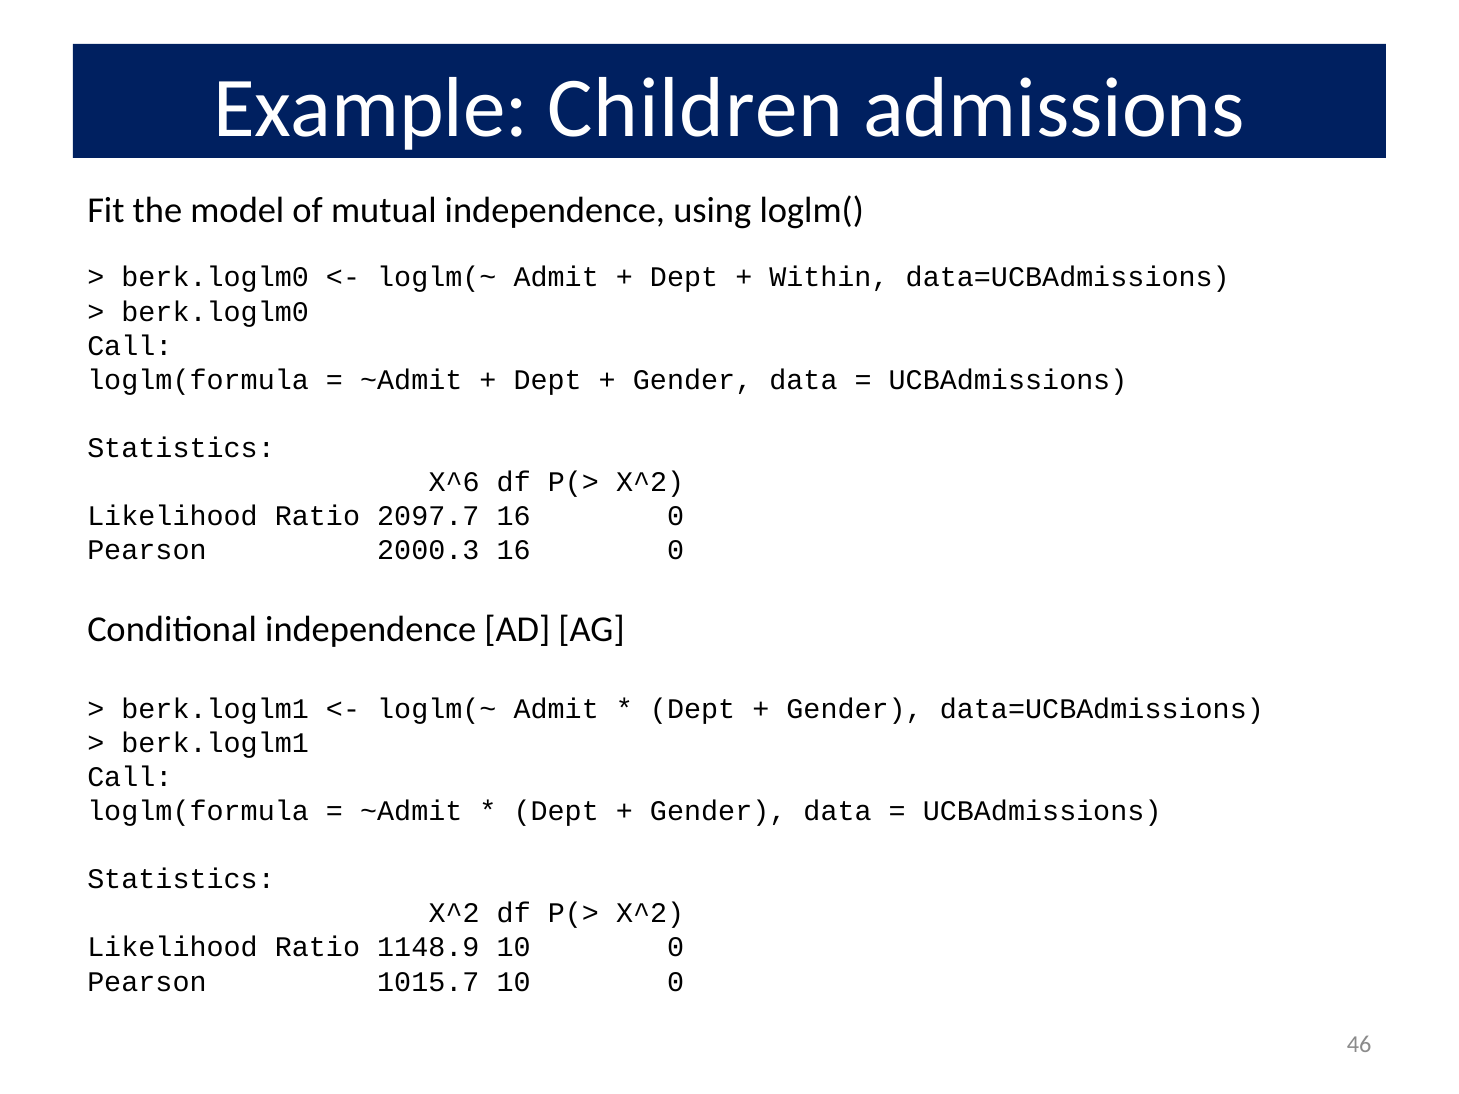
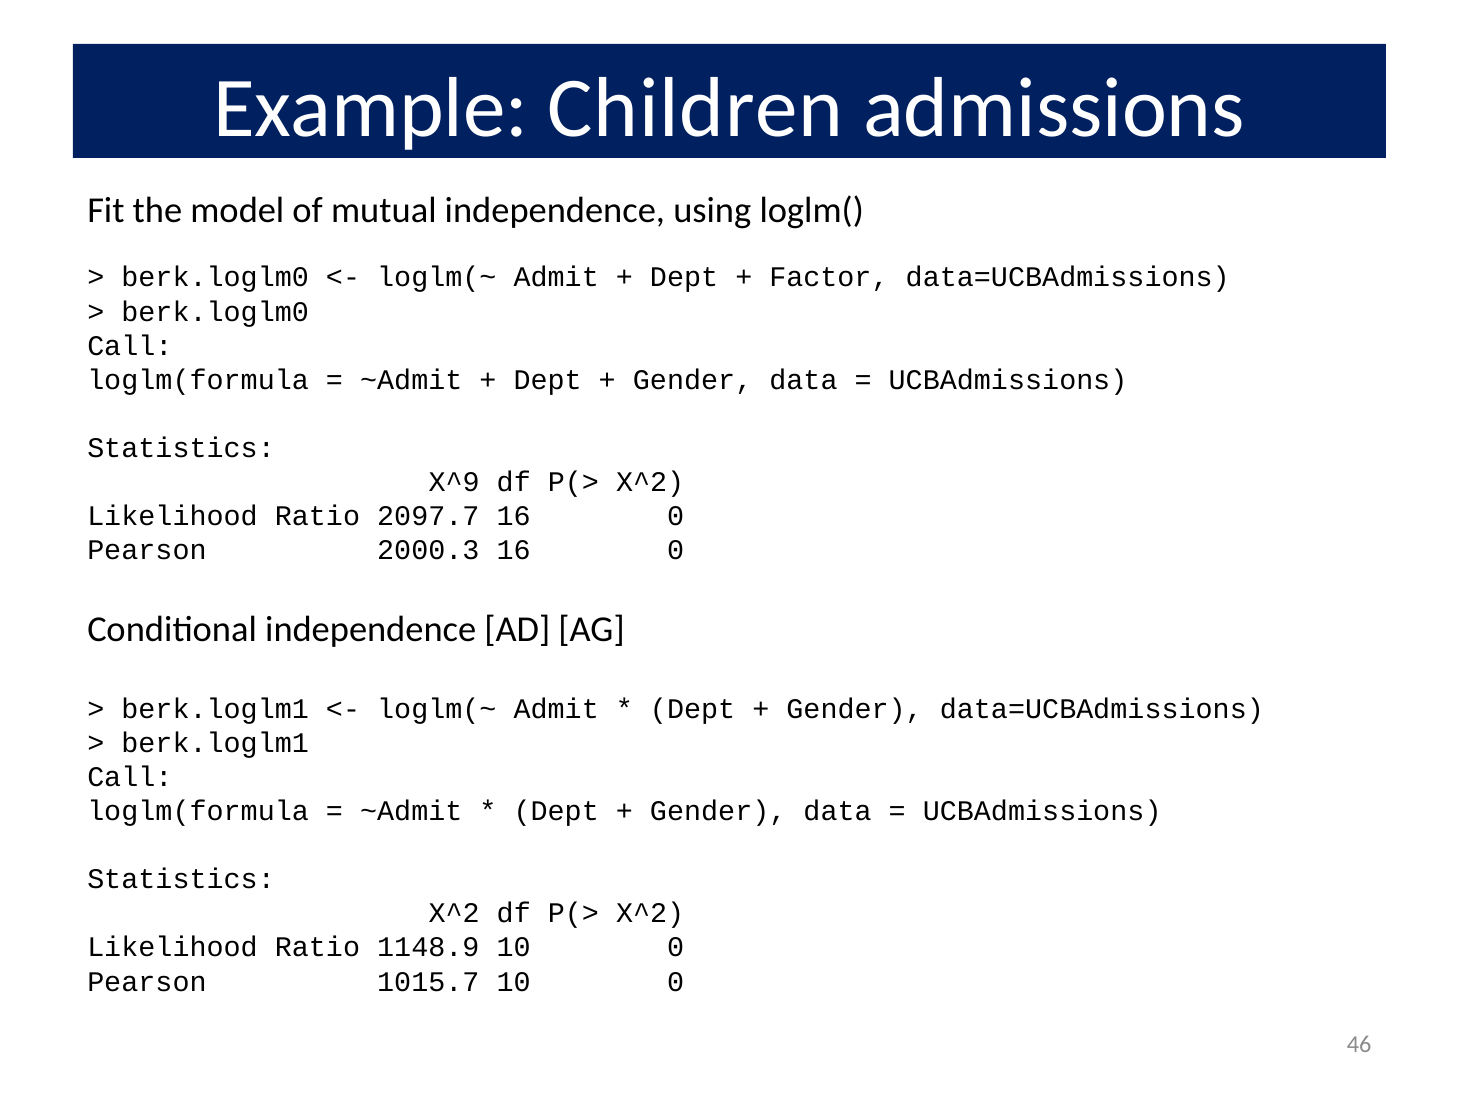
Within: Within -> Factor
X^6: X^6 -> X^9
